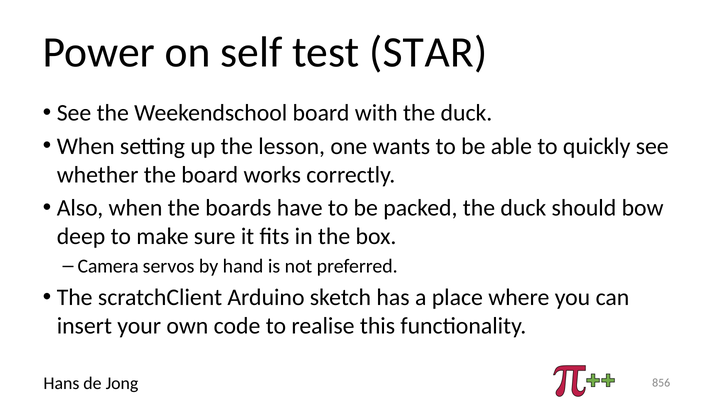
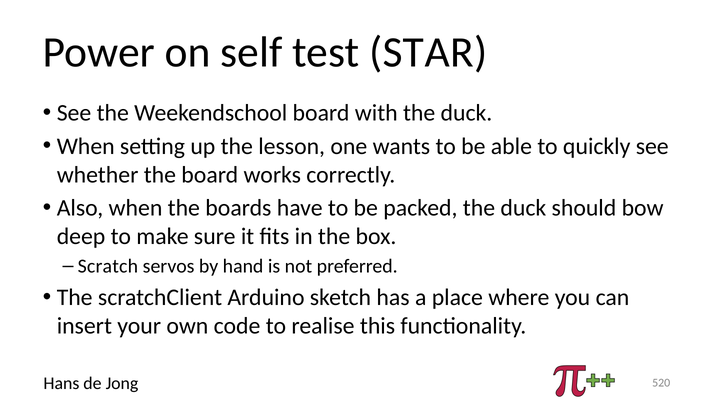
Camera: Camera -> Scratch
856: 856 -> 520
